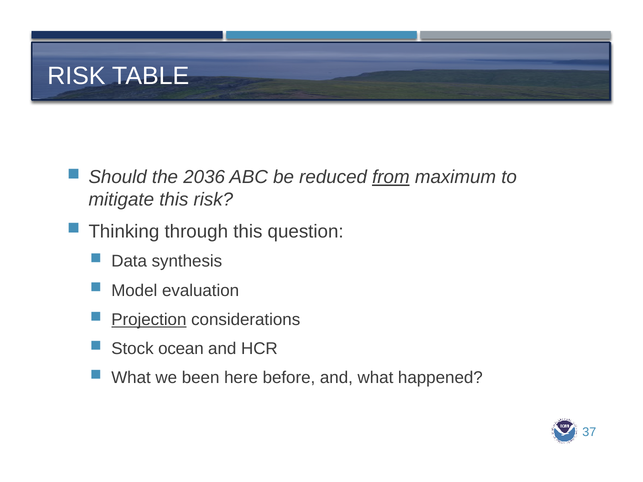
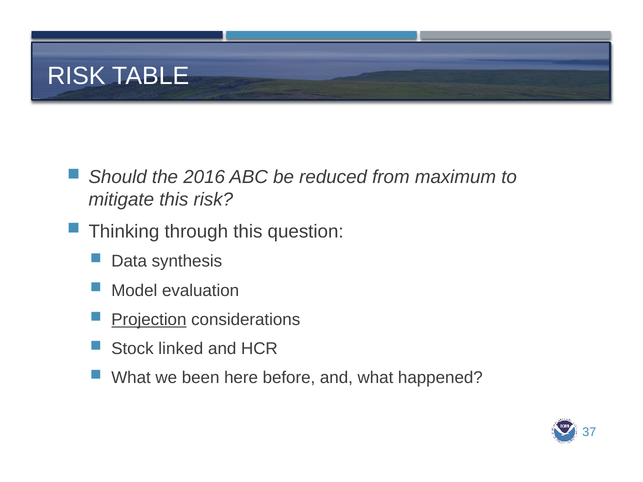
2036: 2036 -> 2016
from underline: present -> none
ocean: ocean -> linked
